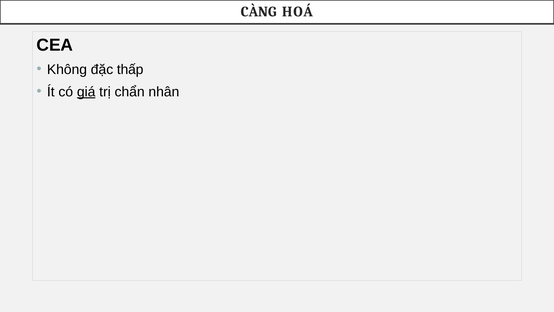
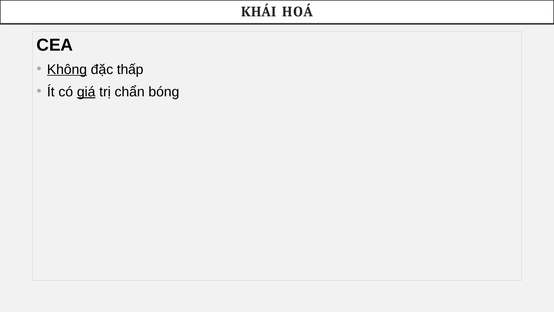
CÀNG: CÀNG -> KHÁI
Không underline: none -> present
nhân: nhân -> bóng
